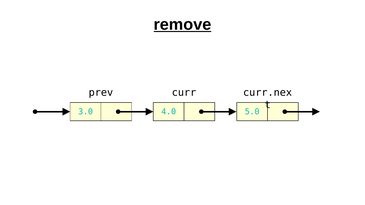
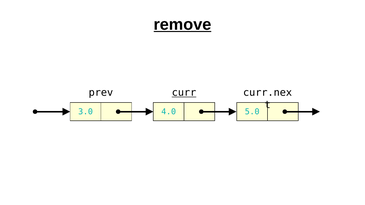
curr underline: none -> present
